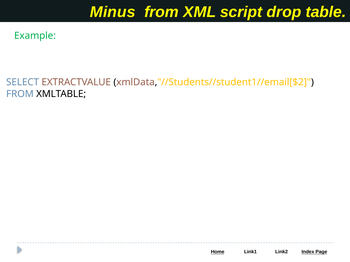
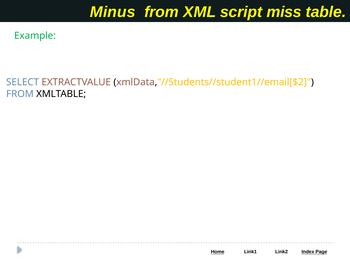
drop: drop -> miss
